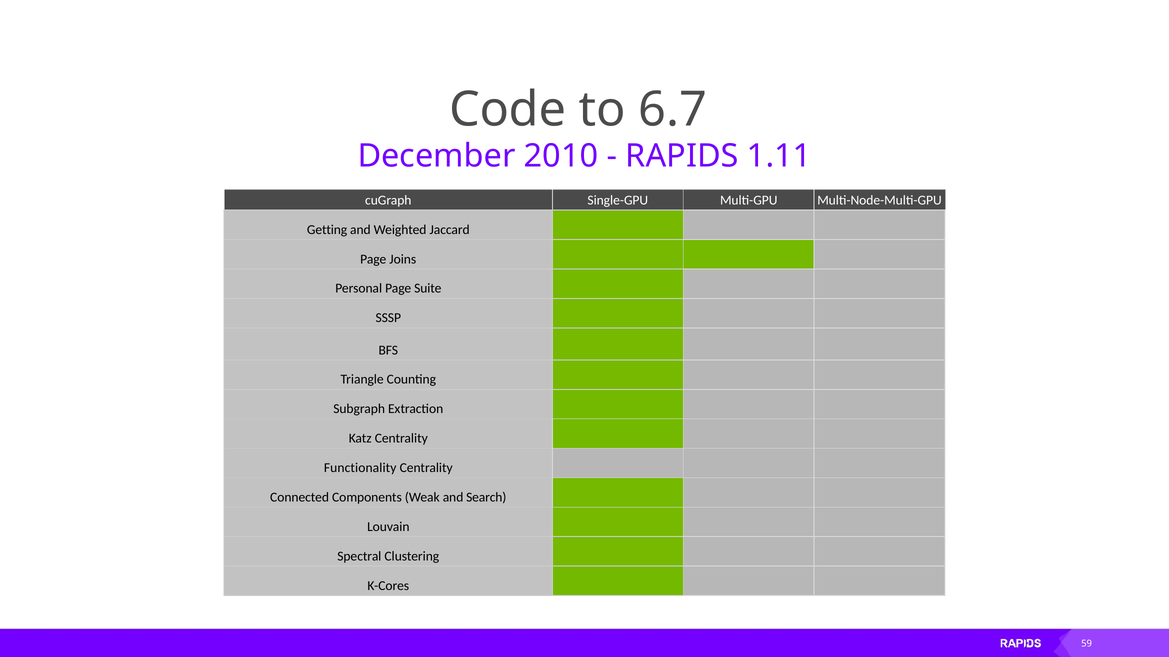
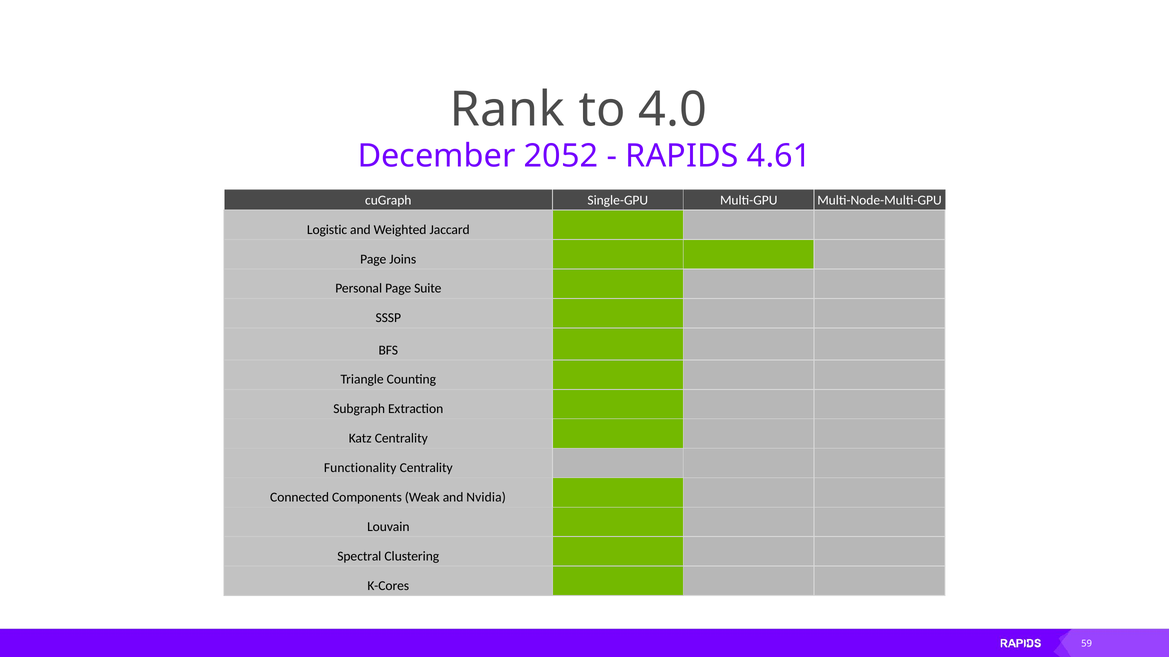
Code: Code -> Rank
6.7: 6.7 -> 4.0
2010: 2010 -> 2052
1.11: 1.11 -> 4.61
Getting: Getting -> Logistic
Search: Search -> Nvidia
